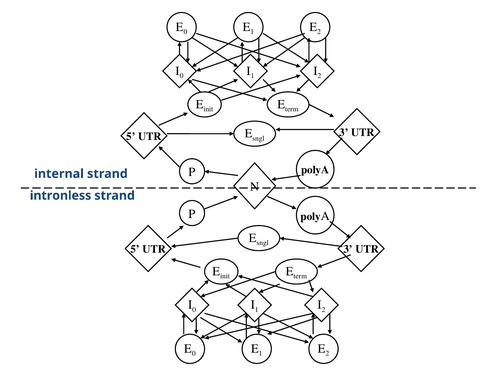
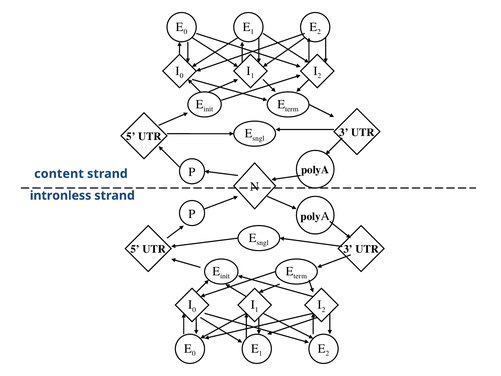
internal: internal -> content
